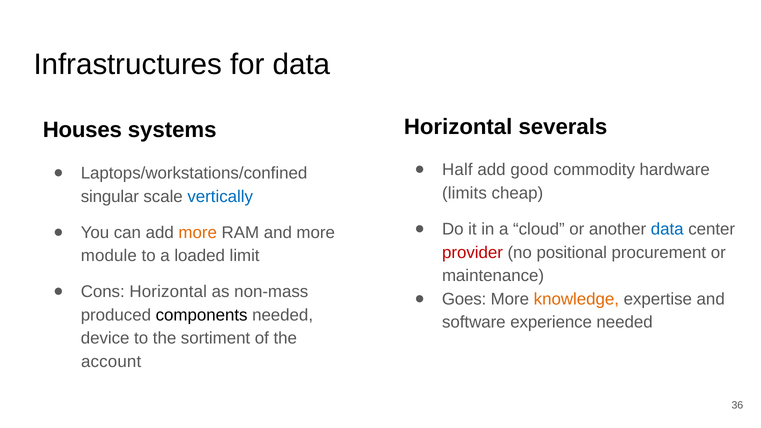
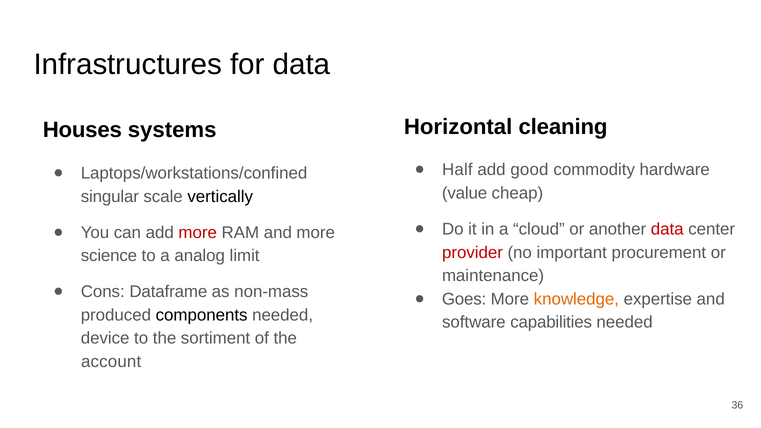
severals: severals -> cleaning
limits: limits -> value
vertically colour: blue -> black
data at (667, 229) colour: blue -> red
more at (198, 232) colour: orange -> red
positional: positional -> important
module: module -> science
loaded: loaded -> analog
Cons Horizontal: Horizontal -> Dataframe
experience: experience -> capabilities
